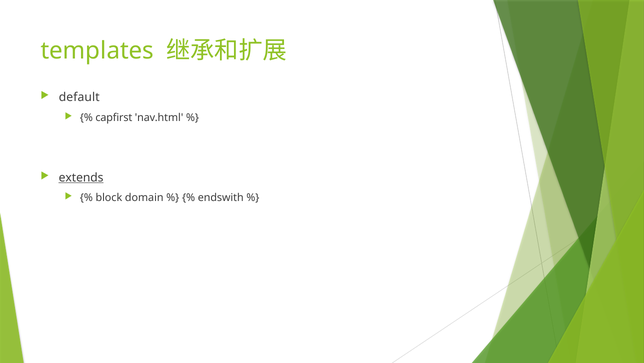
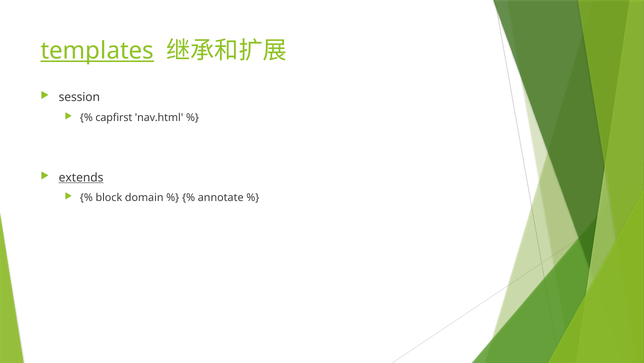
templates underline: none -> present
default: default -> session
endswith: endswith -> annotate
